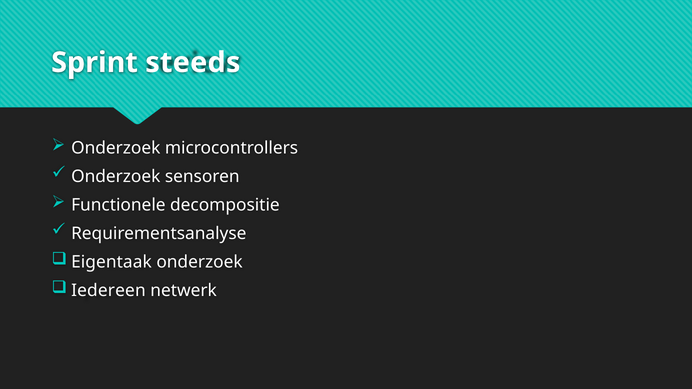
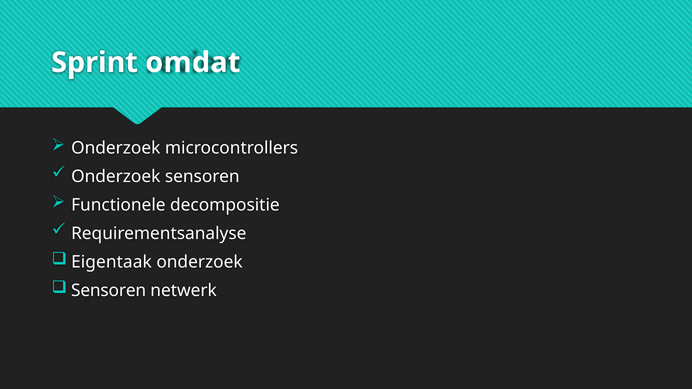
steeds: steeds -> omdat
Iedereen at (108, 291): Iedereen -> Sensoren
